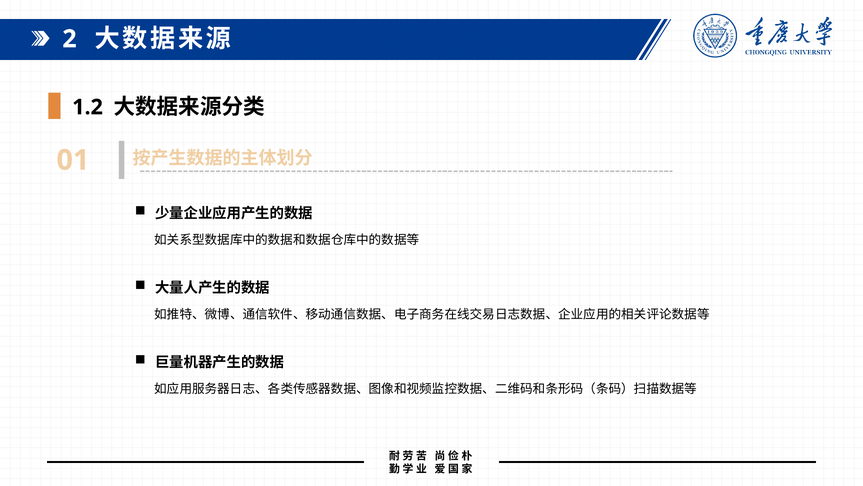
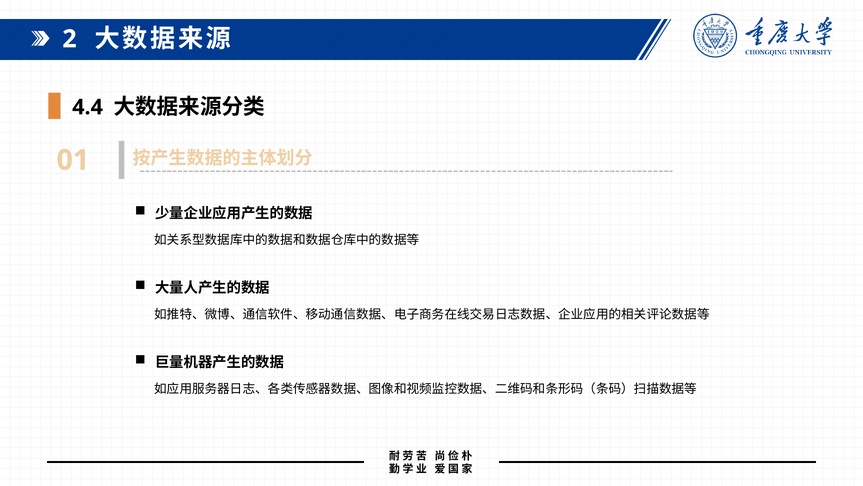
1.2: 1.2 -> 4.4
